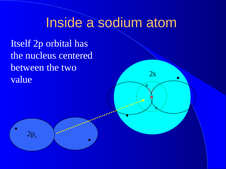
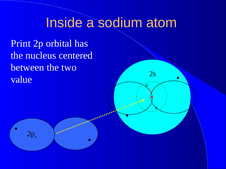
Itself: Itself -> Print
